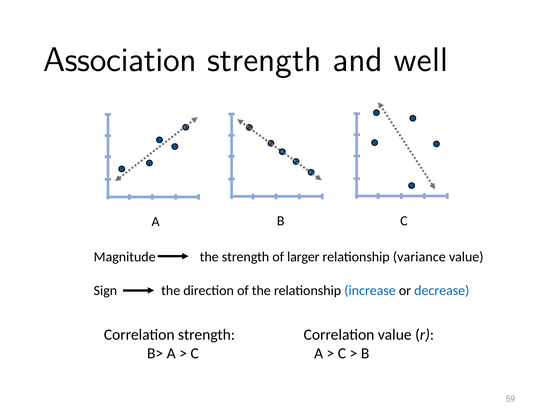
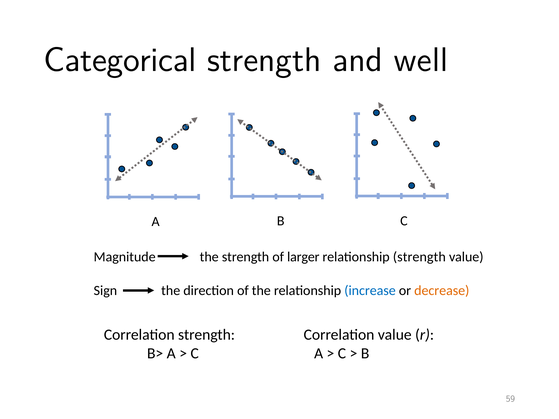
Association: Association -> Categorical
relationship variance: variance -> strength
decrease colour: blue -> orange
